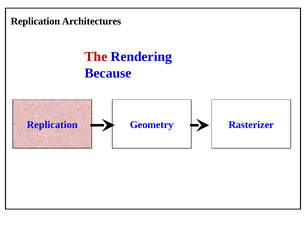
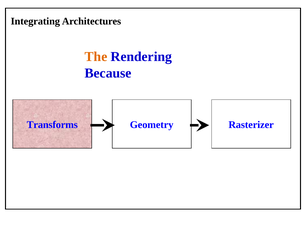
Replication at (35, 21): Replication -> Integrating
The colour: red -> orange
Replication at (52, 124): Replication -> Transforms
